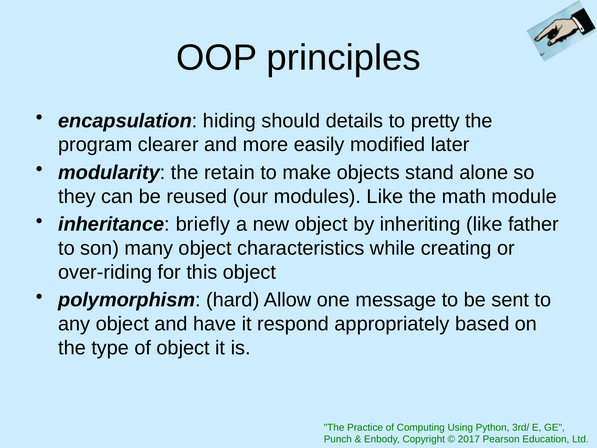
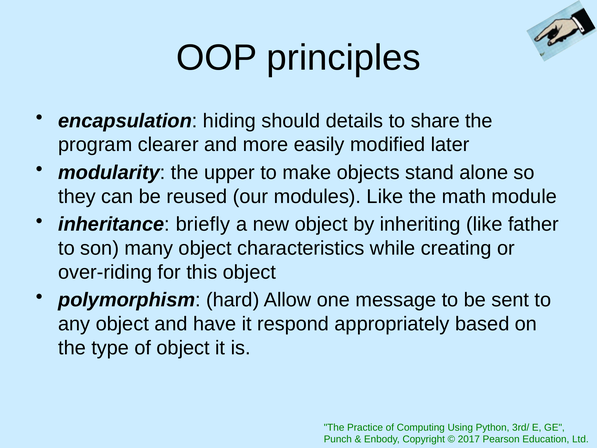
pretty: pretty -> share
retain: retain -> upper
